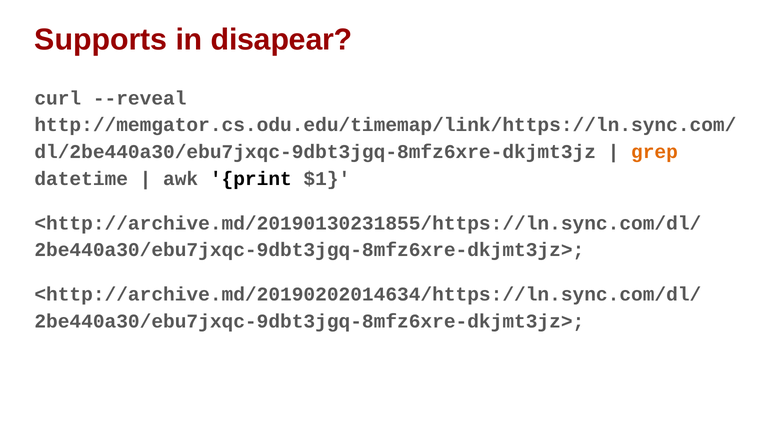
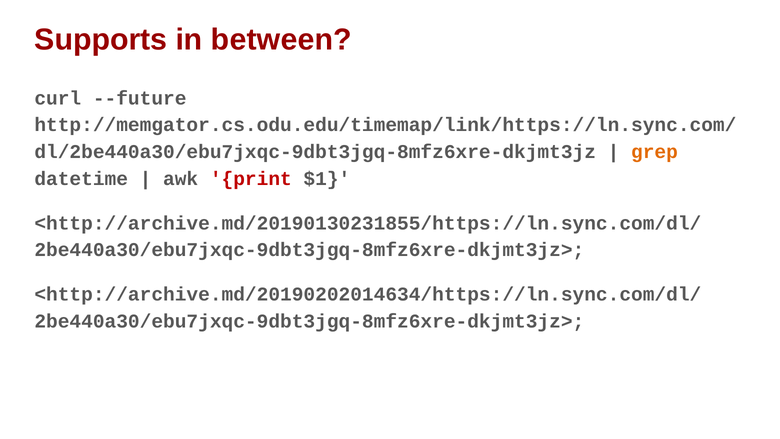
disapear: disapear -> between
--reveal: --reveal -> --future
print colour: black -> red
